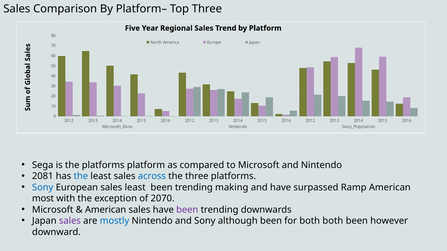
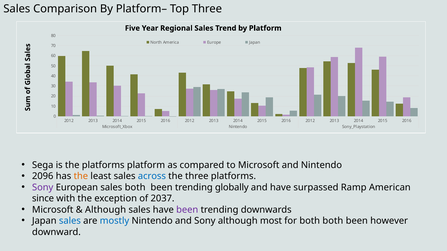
2081: 2081 -> 2096
the at (81, 176) colour: blue -> orange
Sony at (43, 188) colour: blue -> purple
sales least: least -> both
making: making -> globally
most: most -> since
2070: 2070 -> 2037
American at (106, 210): American -> Although
sales at (70, 221) colour: purple -> blue
although been: been -> most
